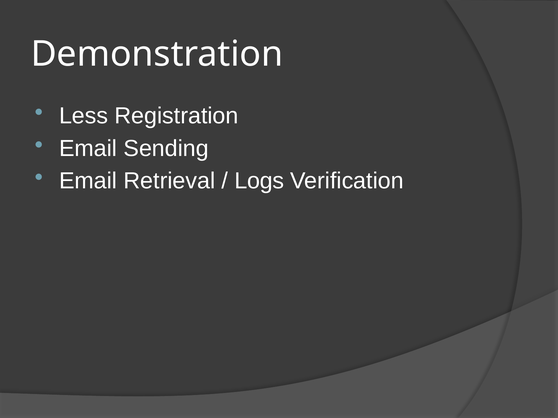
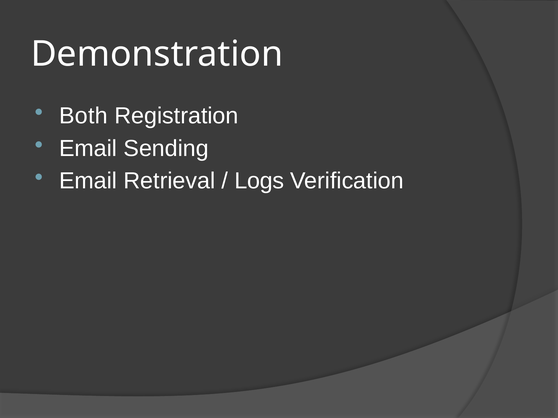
Less: Less -> Both
